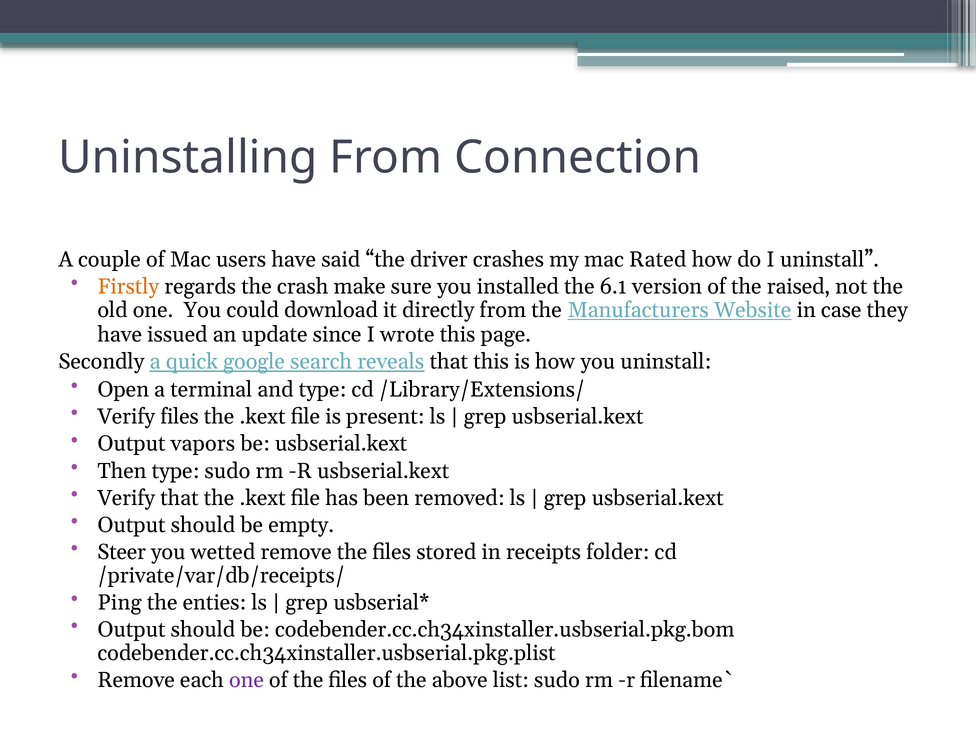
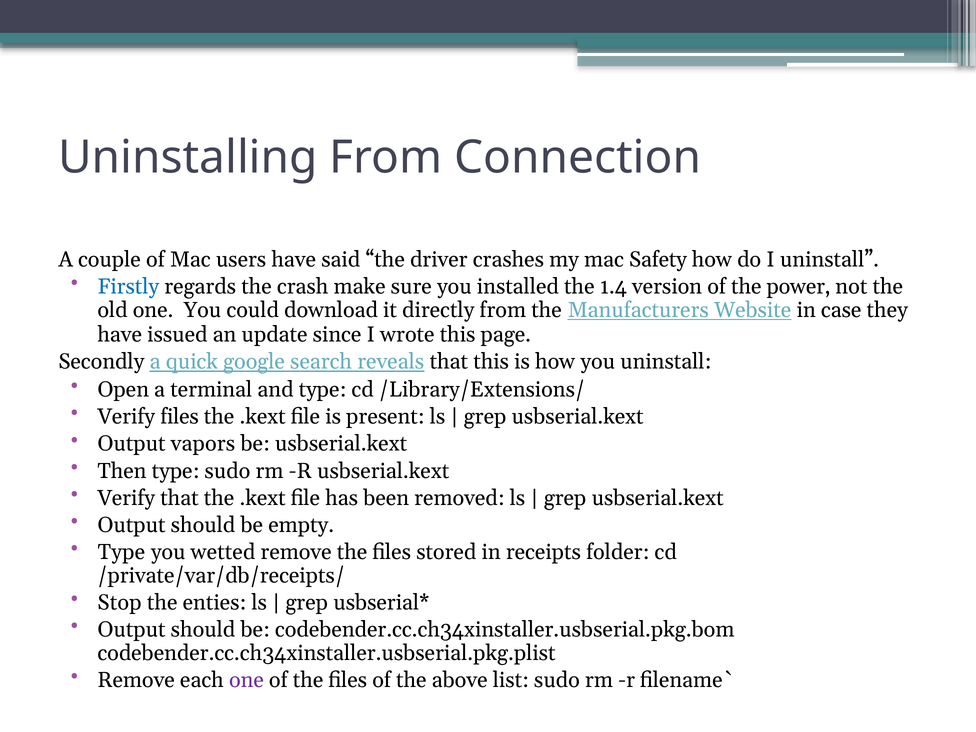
Rated: Rated -> Safety
Firstly colour: orange -> blue
6.1: 6.1 -> 1.4
raised: raised -> power
Steer at (122, 552): Steer -> Type
Ping: Ping -> Stop
